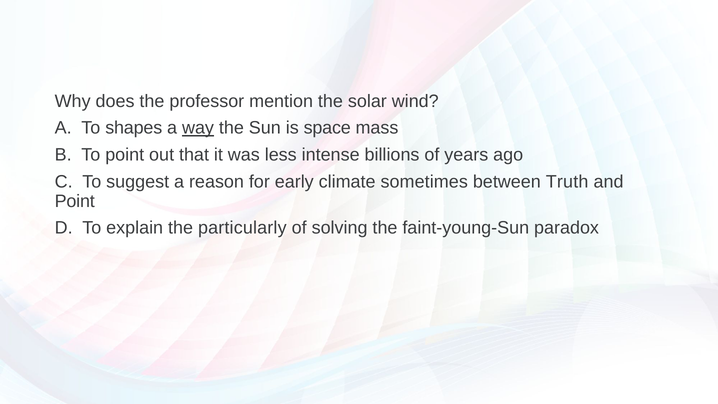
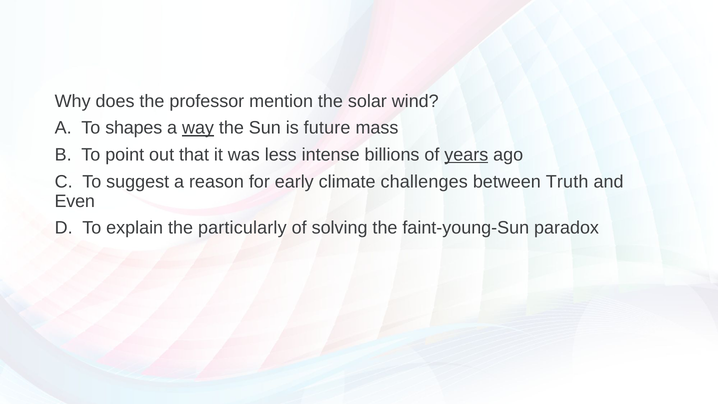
space: space -> future
years underline: none -> present
sometimes: sometimes -> challenges
Point at (75, 201): Point -> Even
